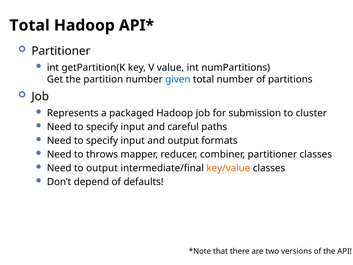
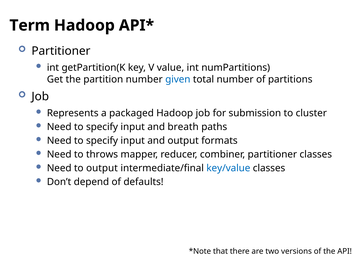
Total at (30, 25): Total -> Term
careful: careful -> breath
key/value colour: orange -> blue
